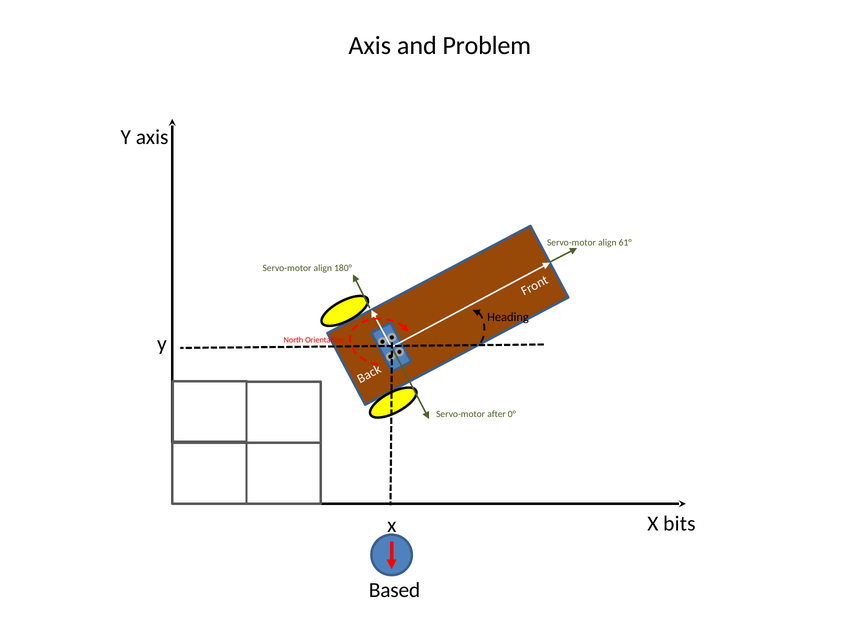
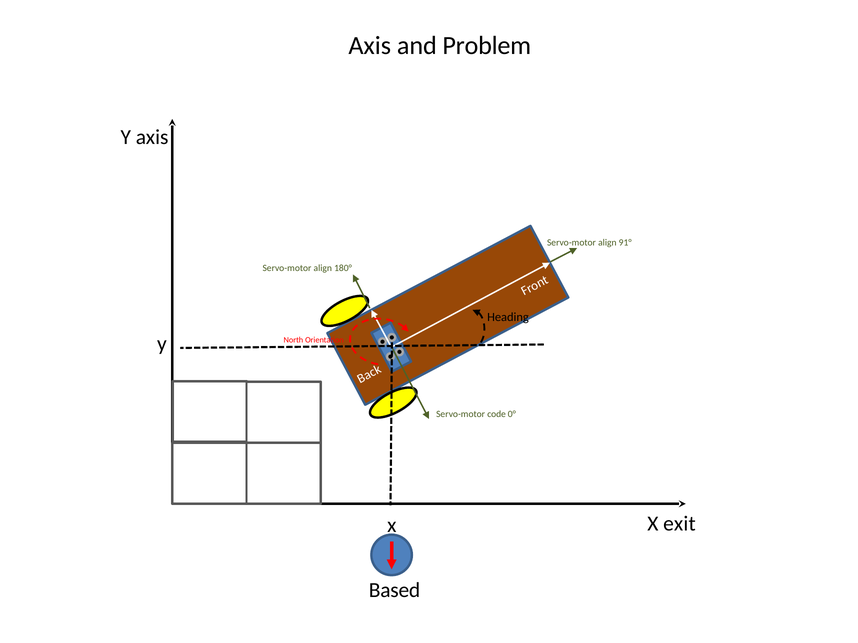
61°: 61° -> 91°
after: after -> code
bits: bits -> exit
